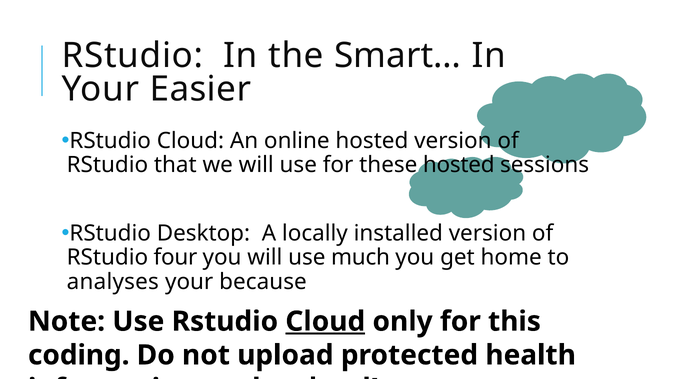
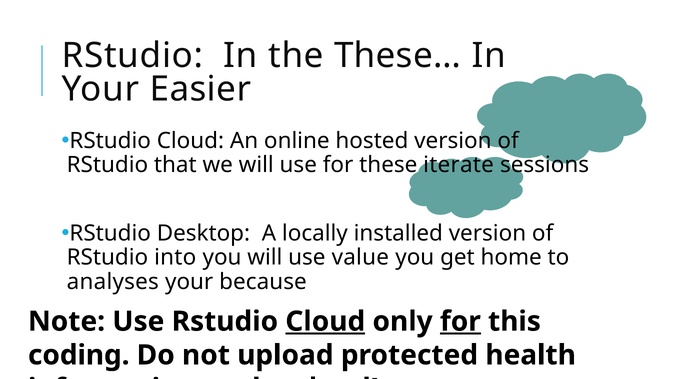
Smart…: Smart… -> These…
these hosted: hosted -> iterate
four: four -> into
much: much -> value
for at (460, 322) underline: none -> present
